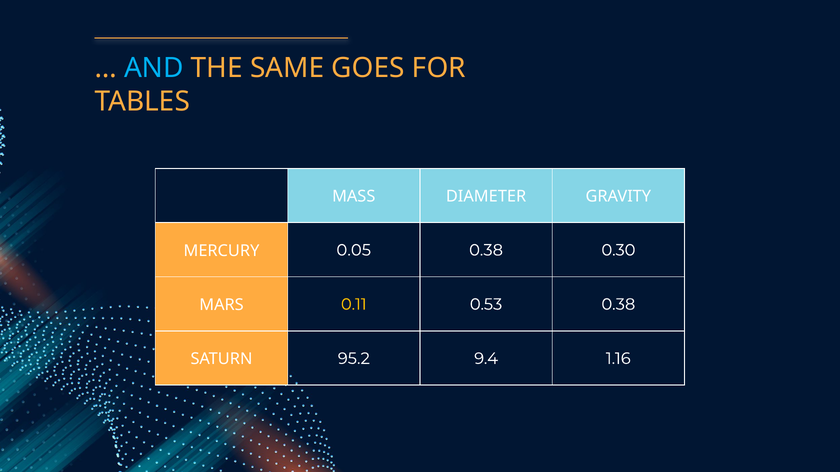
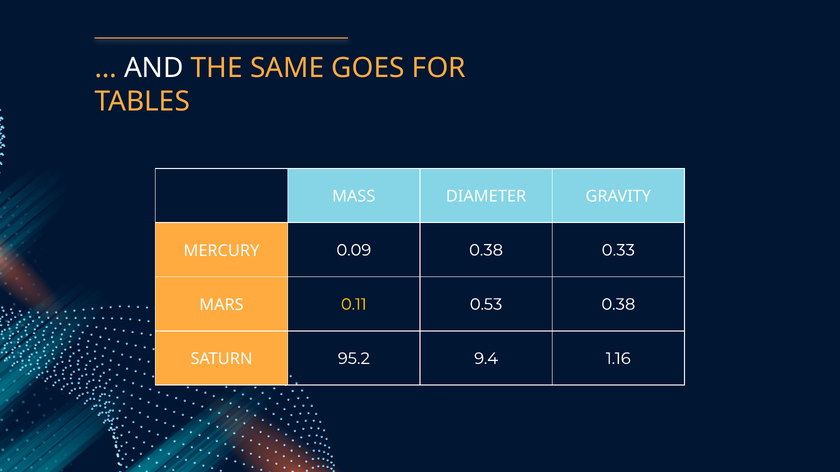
AND colour: light blue -> white
0.05: 0.05 -> 0.09
0.30: 0.30 -> 0.33
